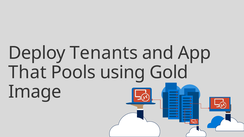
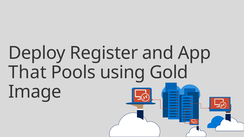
Tenants: Tenants -> Register
